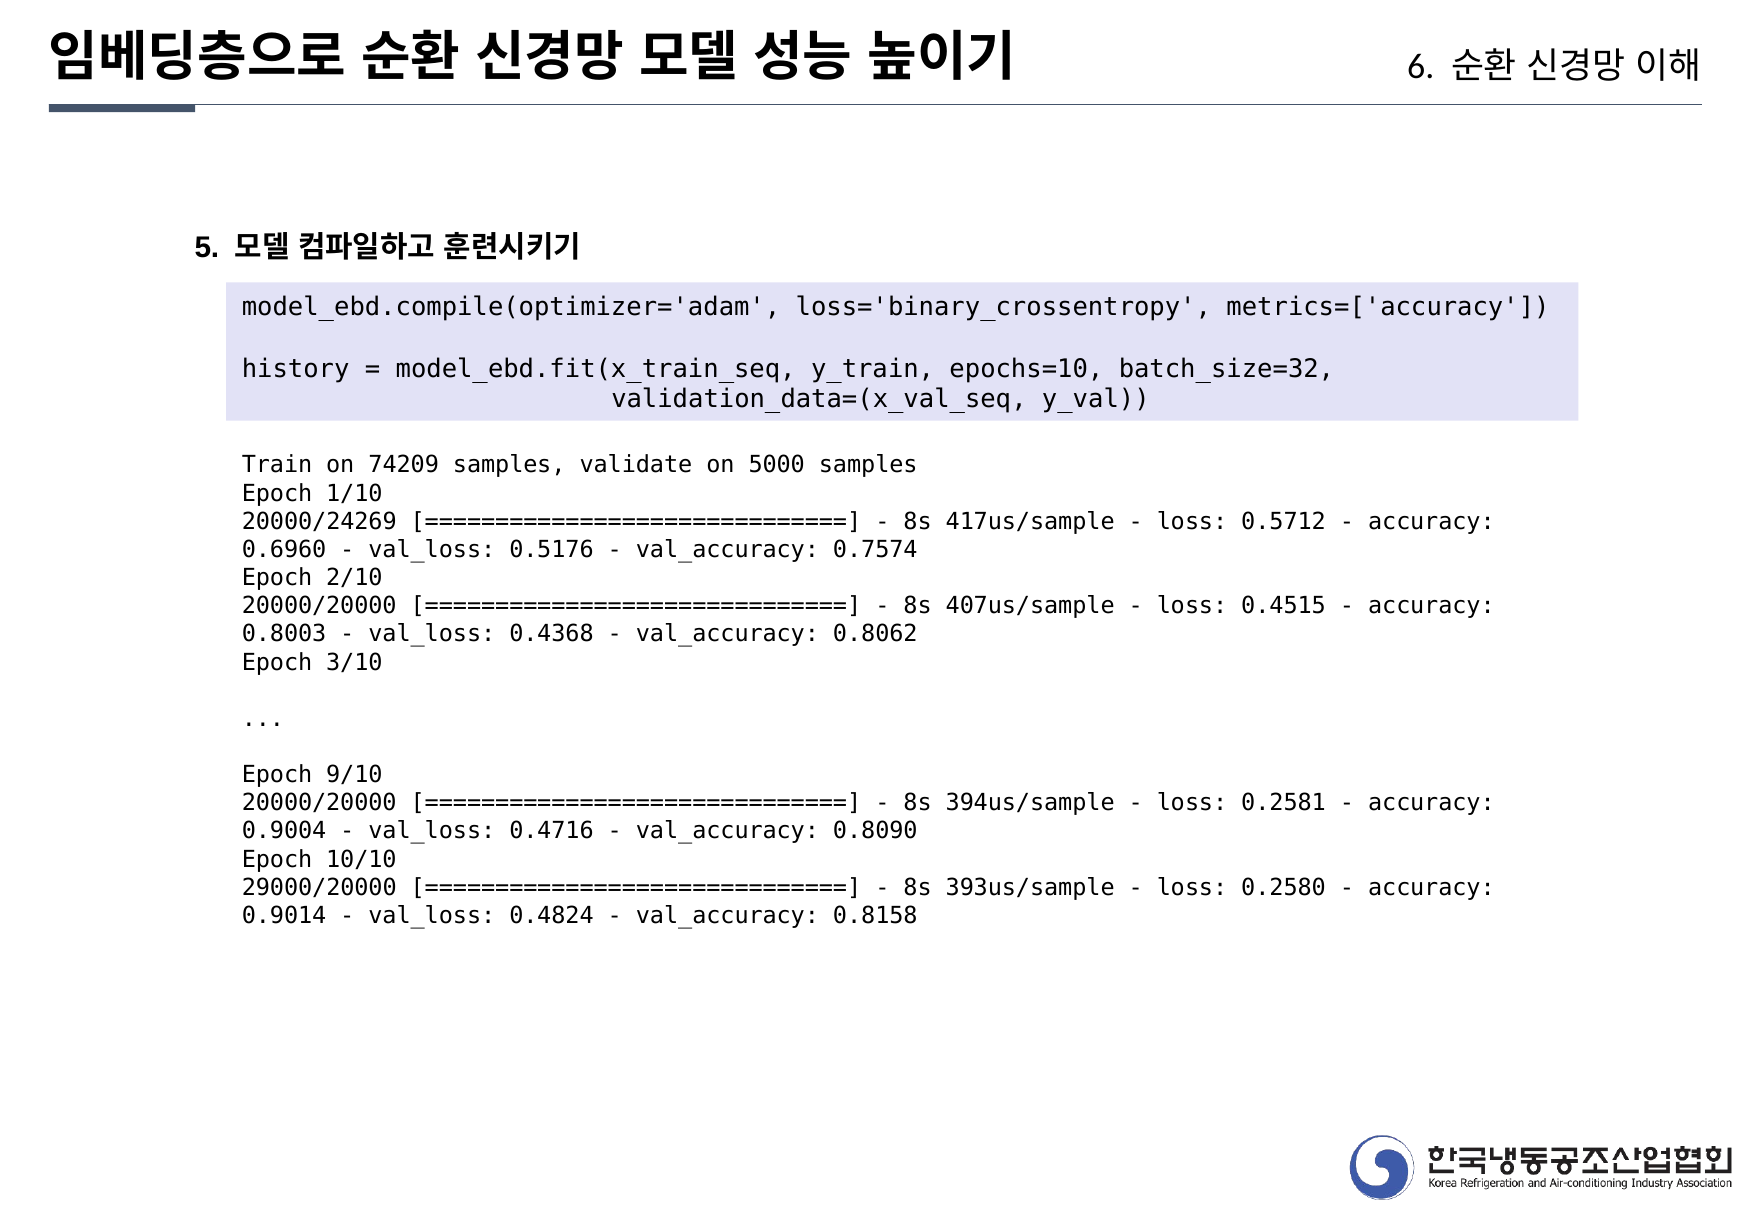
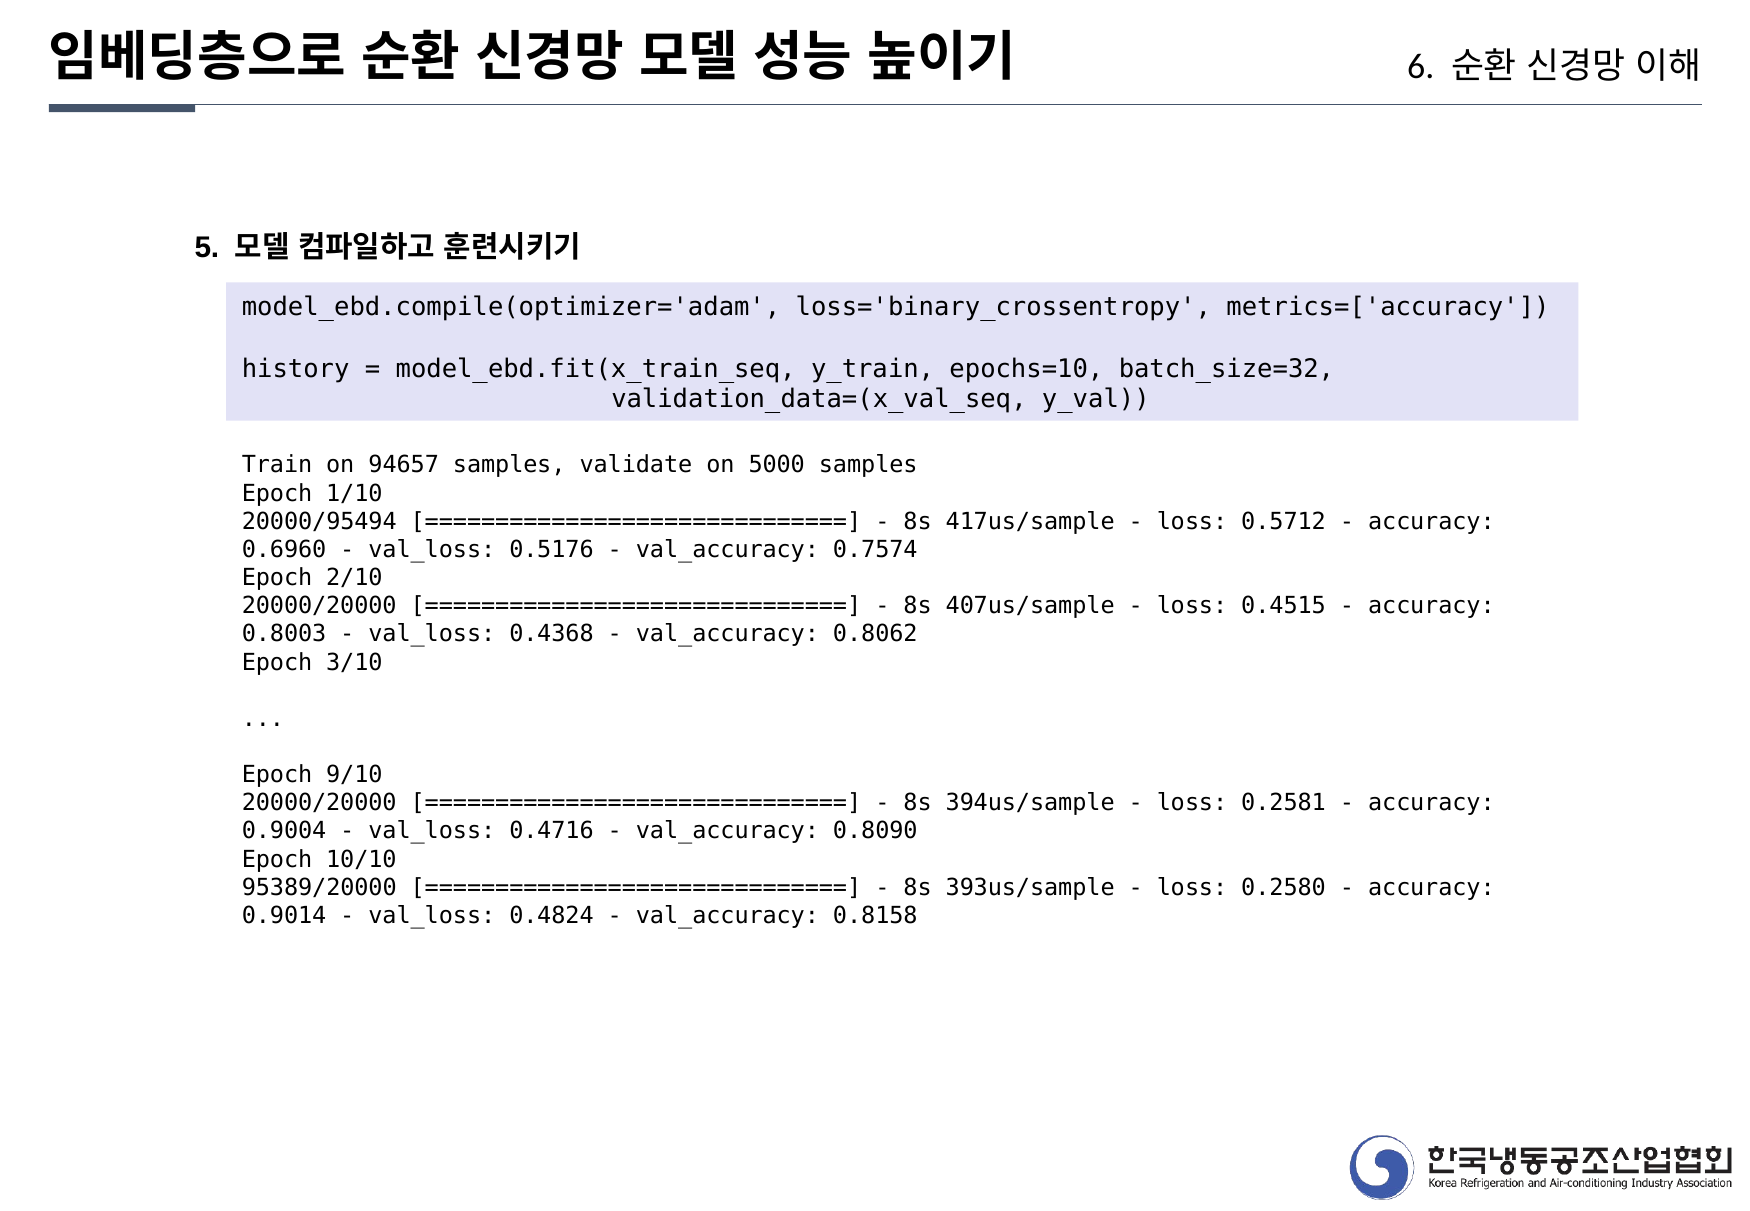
74209: 74209 -> 94657
20000/24269: 20000/24269 -> 20000/95494
29000/20000: 29000/20000 -> 95389/20000
